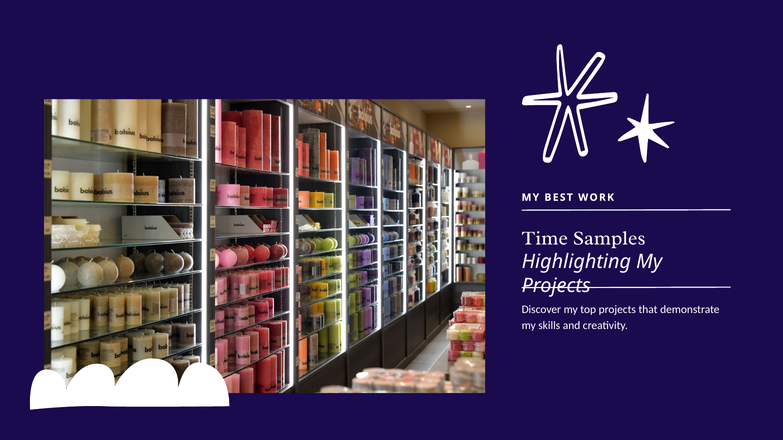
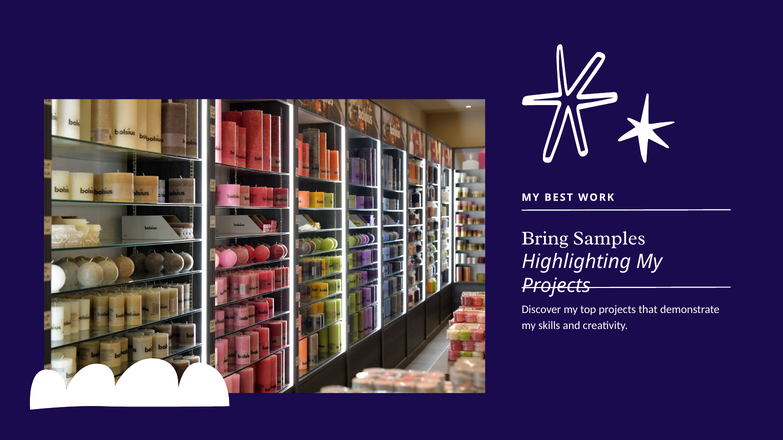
Time: Time -> Bring
